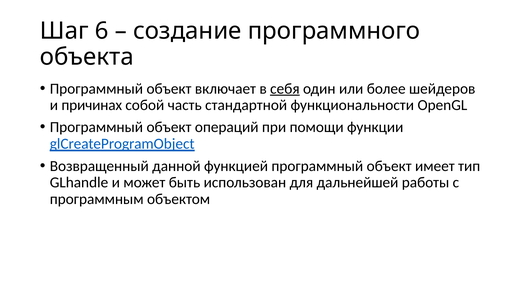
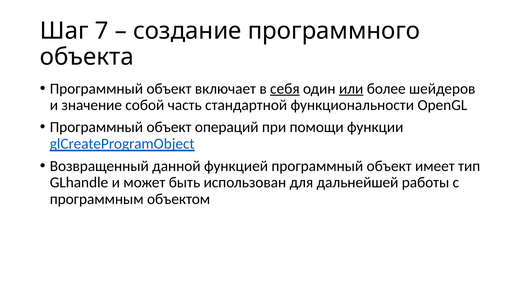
6: 6 -> 7
или underline: none -> present
причинах: причинах -> значение
